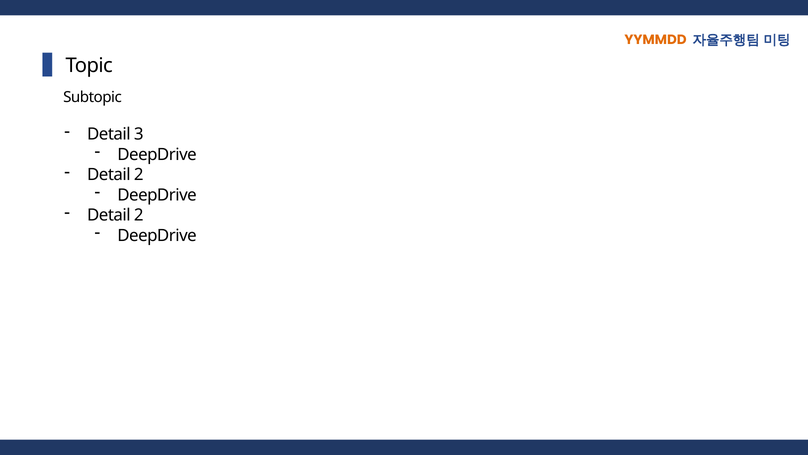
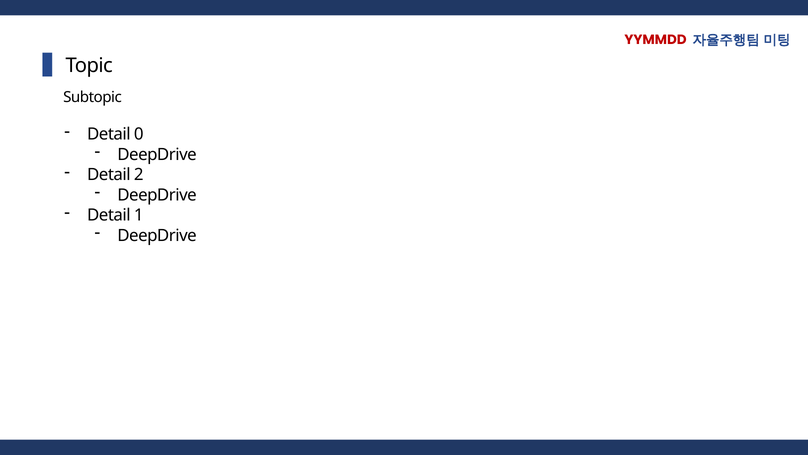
YYMMDD colour: orange -> red
3: 3 -> 0
2 at (139, 215): 2 -> 1
